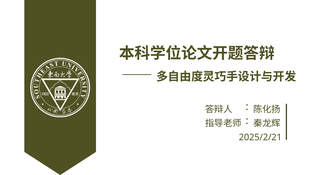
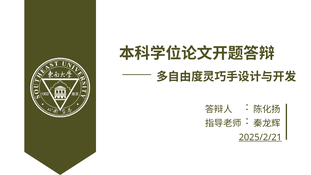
2025/2/21 underline: none -> present
